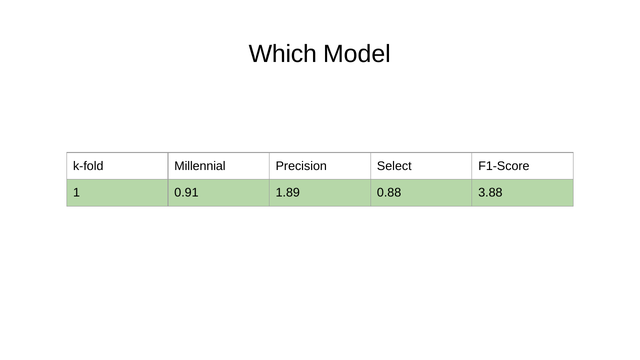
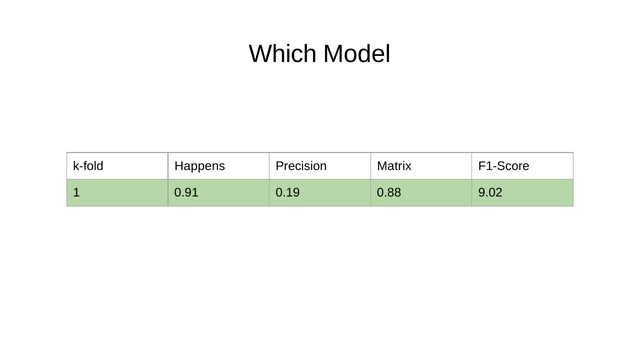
Millennial: Millennial -> Happens
Select: Select -> Matrix
1.89: 1.89 -> 0.19
3.88: 3.88 -> 9.02
